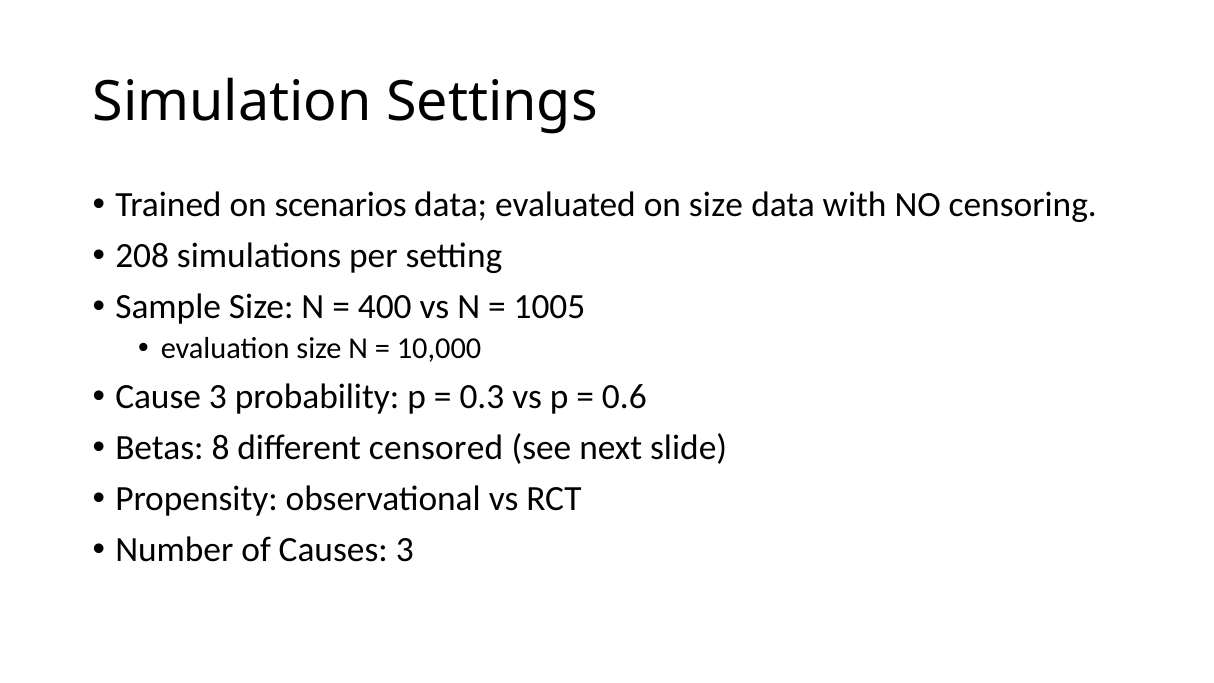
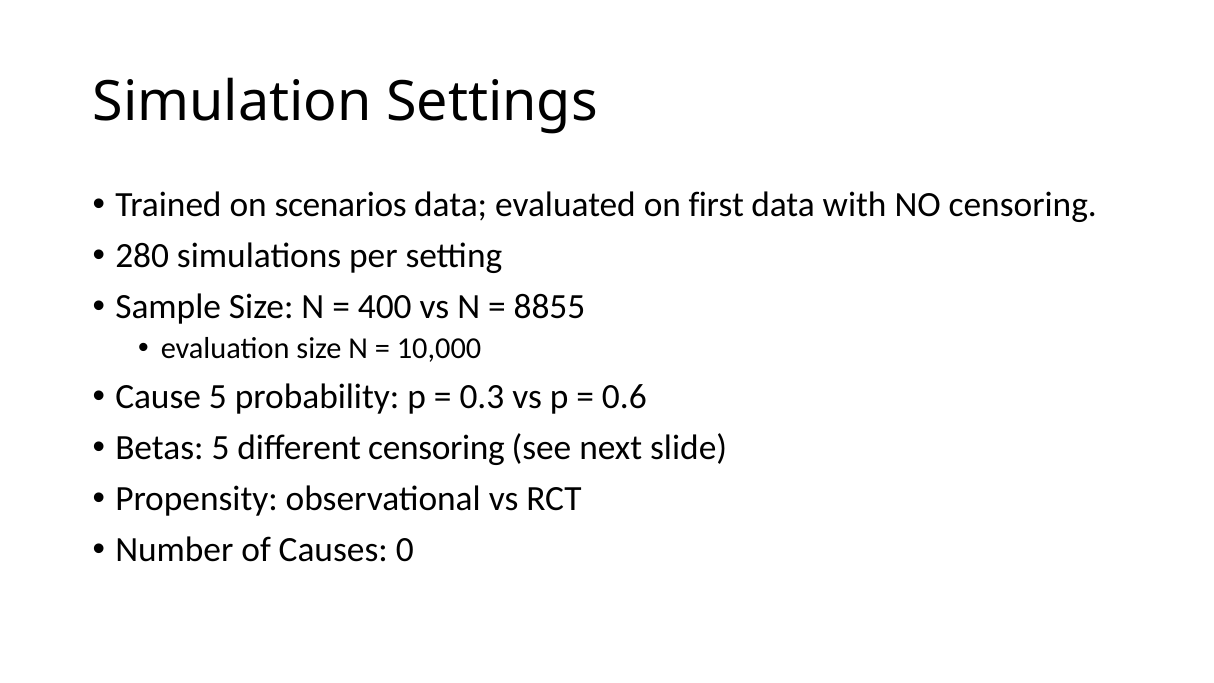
on size: size -> first
208: 208 -> 280
1005: 1005 -> 8855
Cause 3: 3 -> 5
Betas 8: 8 -> 5
different censored: censored -> censoring
Causes 3: 3 -> 0
